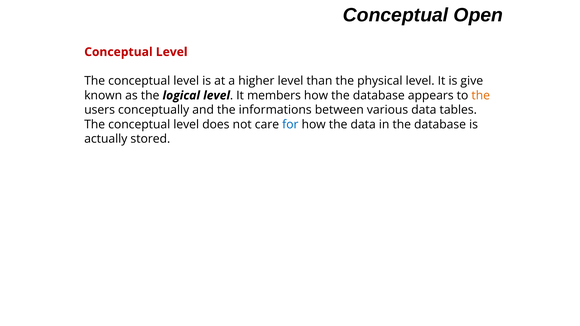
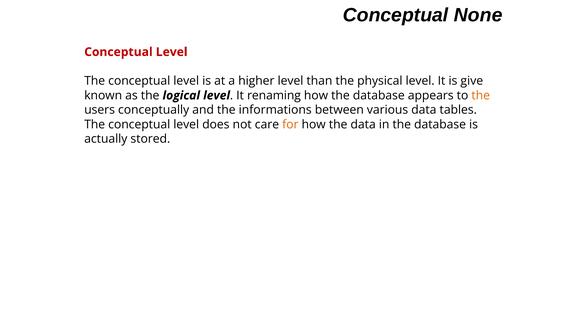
Open: Open -> None
members: members -> renaming
for colour: blue -> orange
